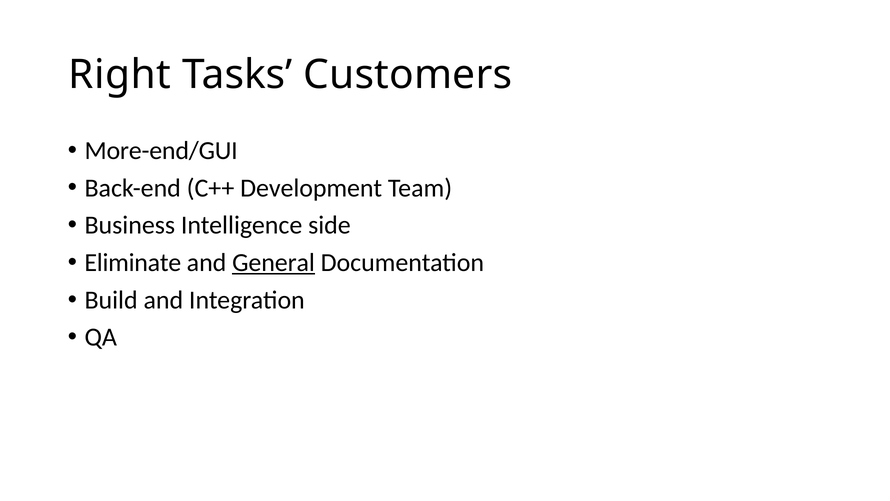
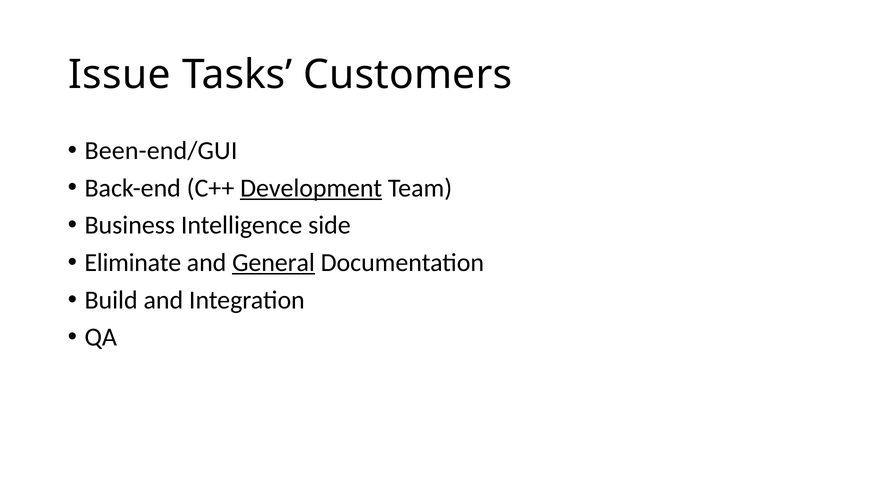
Right: Right -> Issue
More-end/GUI: More-end/GUI -> Been-end/GUI
Development underline: none -> present
